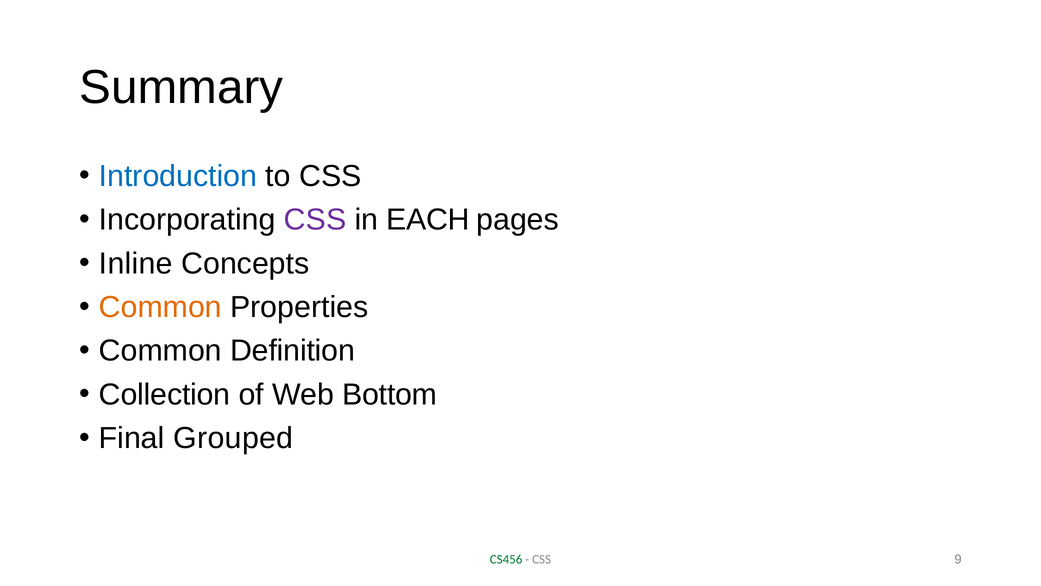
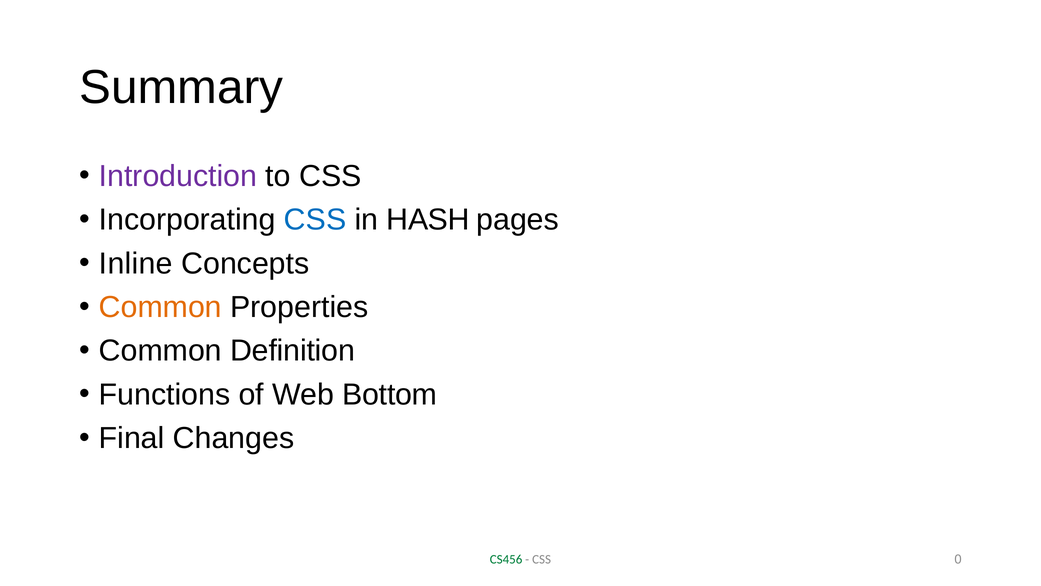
Introduction colour: blue -> purple
CSS at (315, 220) colour: purple -> blue
EACH: EACH -> HASH
Collection: Collection -> Functions
Grouped: Grouped -> Changes
9: 9 -> 0
